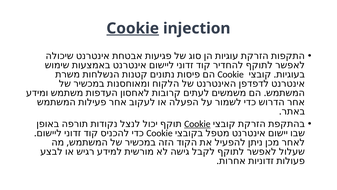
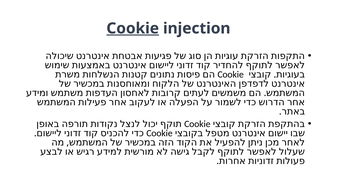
Cookie at (197, 124) underline: present -> none
